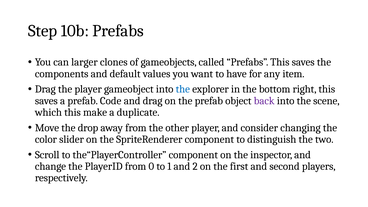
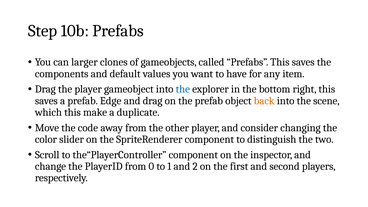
Code: Code -> Edge
back colour: purple -> orange
drop: drop -> code
